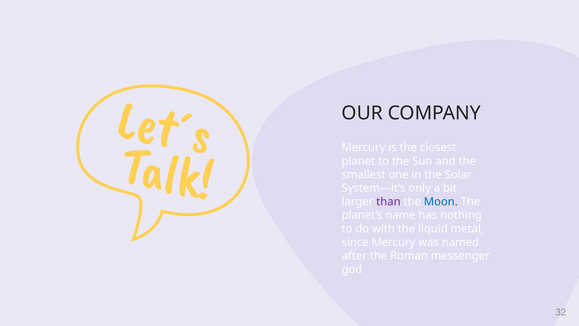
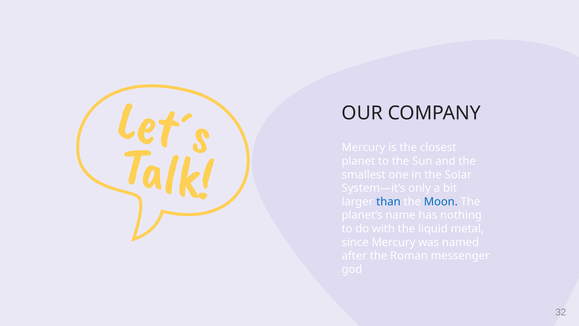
than colour: purple -> blue
